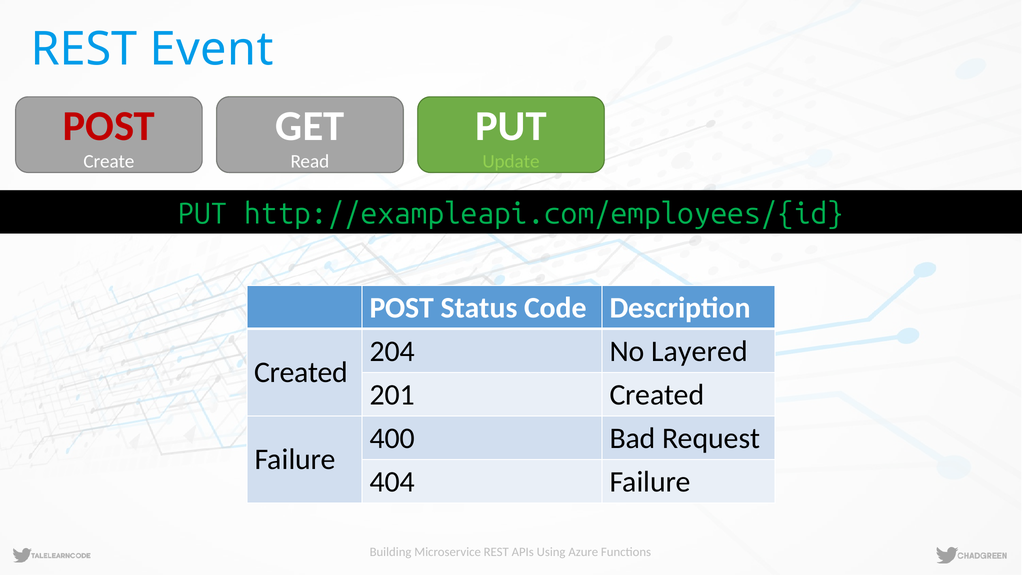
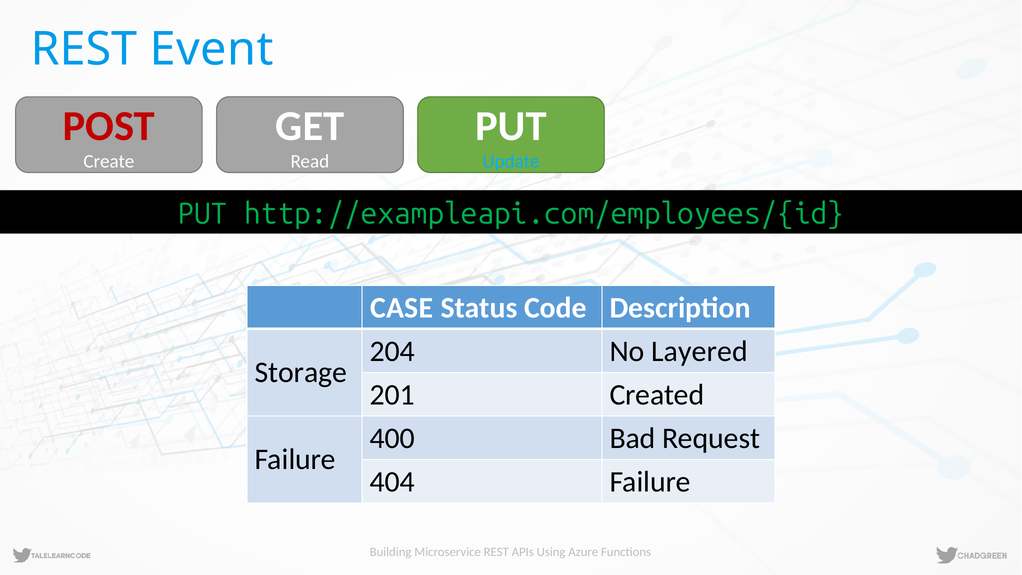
Update colour: light green -> light blue
POST at (402, 308): POST -> CASE
Created at (301, 373): Created -> Storage
